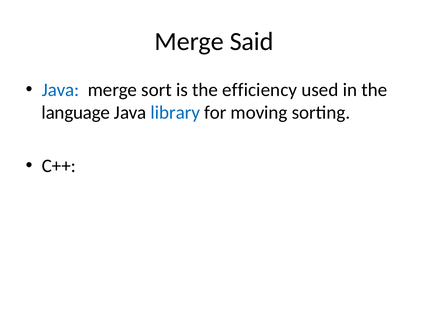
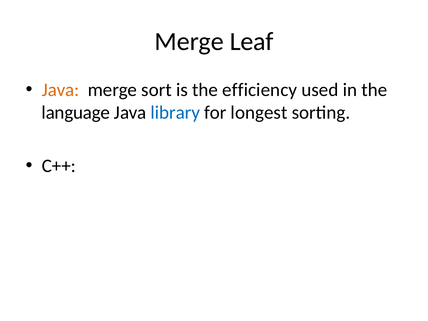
Said: Said -> Leaf
Java at (60, 90) colour: blue -> orange
moving: moving -> longest
